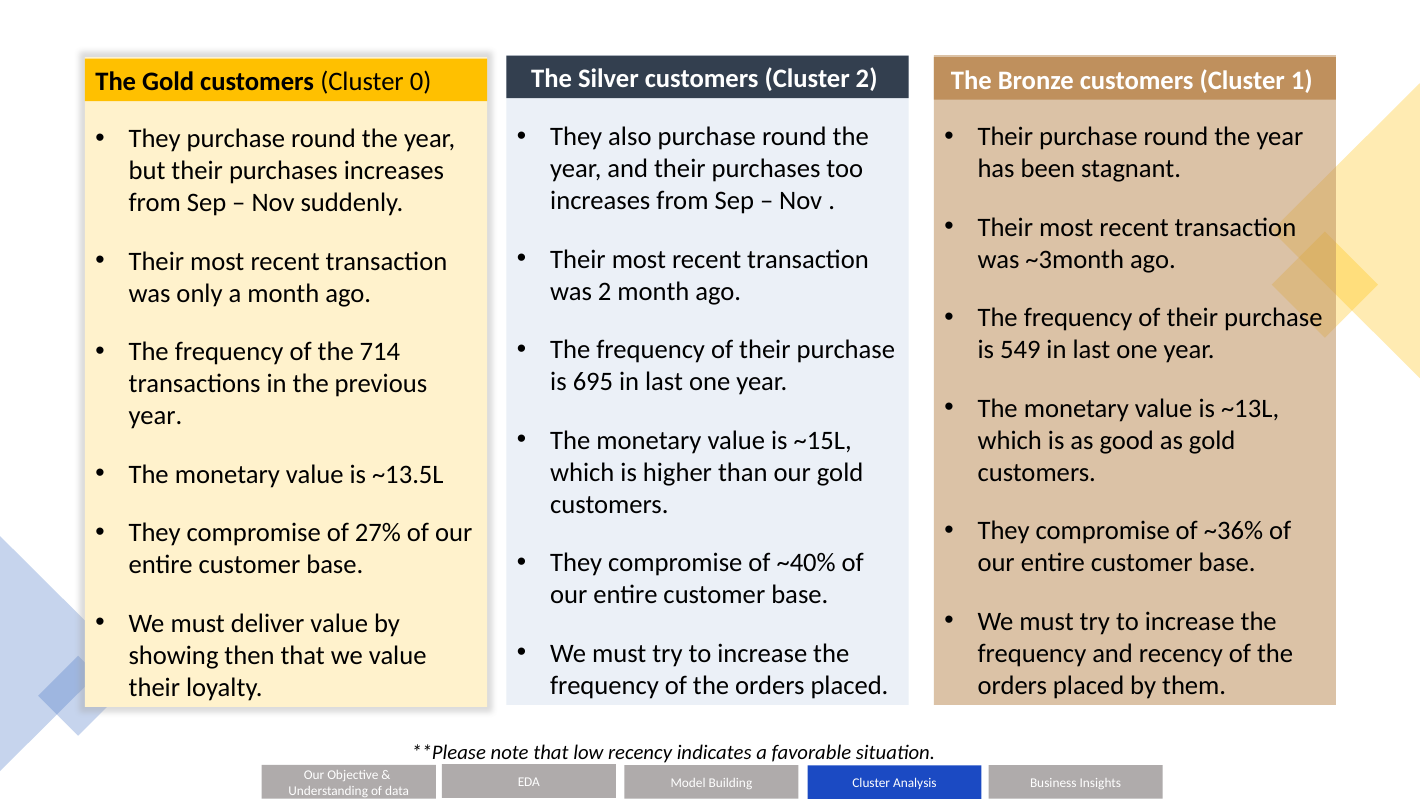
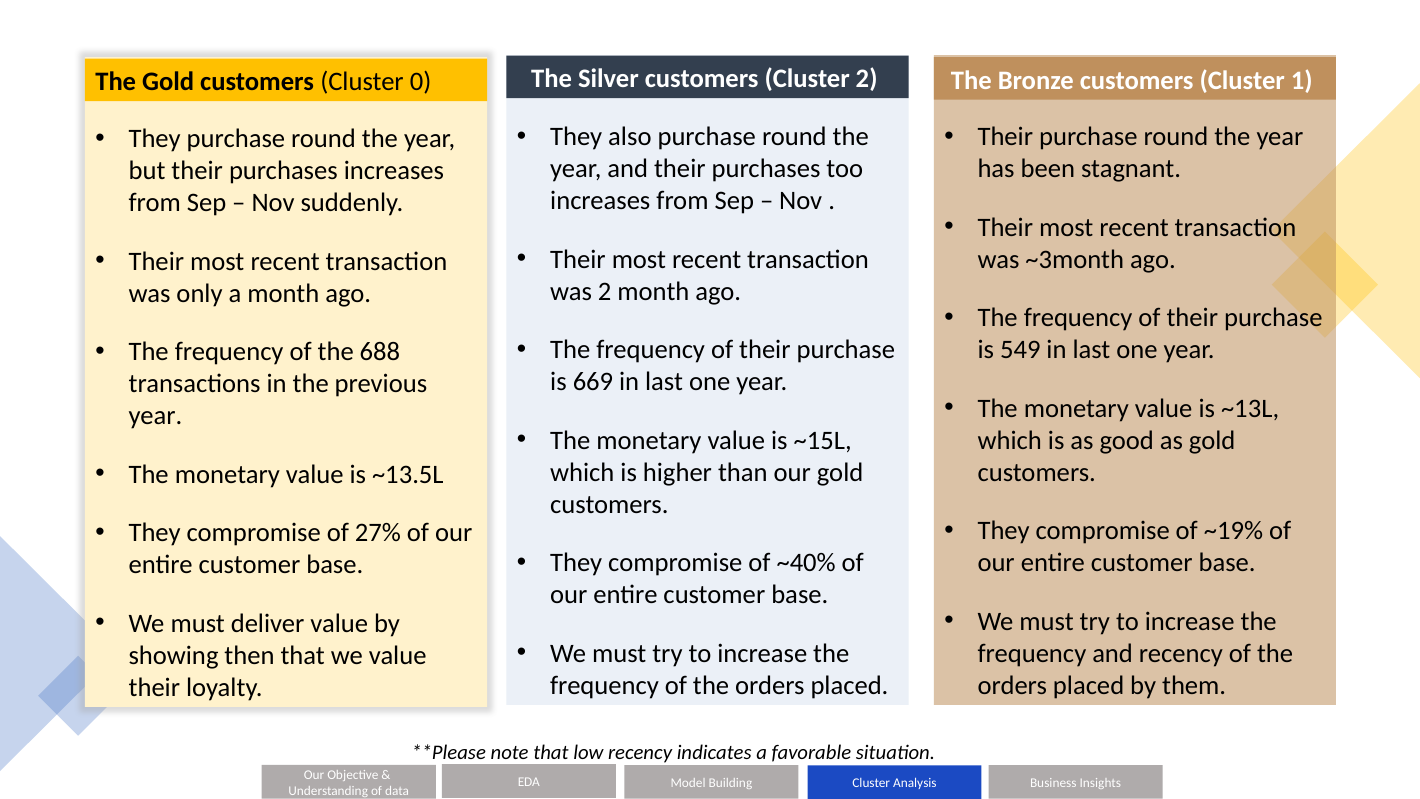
714: 714 -> 688
695: 695 -> 669
~36%: ~36% -> ~19%
